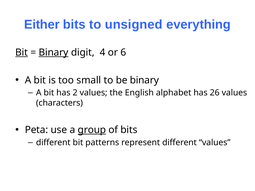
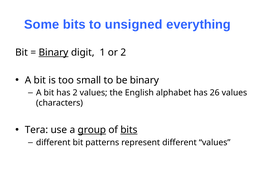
Either: Either -> Some
Bit at (22, 53) underline: present -> none
4: 4 -> 1
or 6: 6 -> 2
Peta: Peta -> Tera
bits at (129, 130) underline: none -> present
